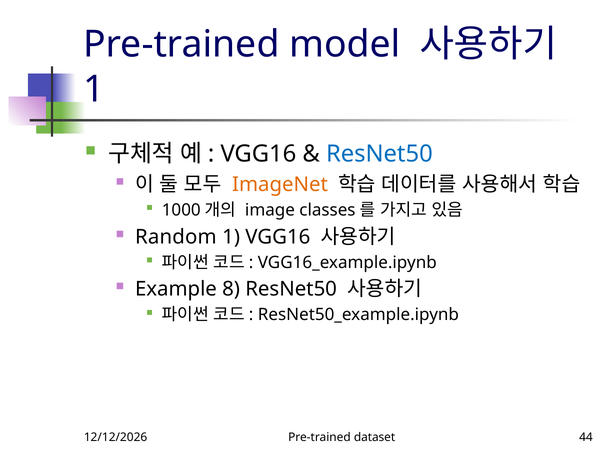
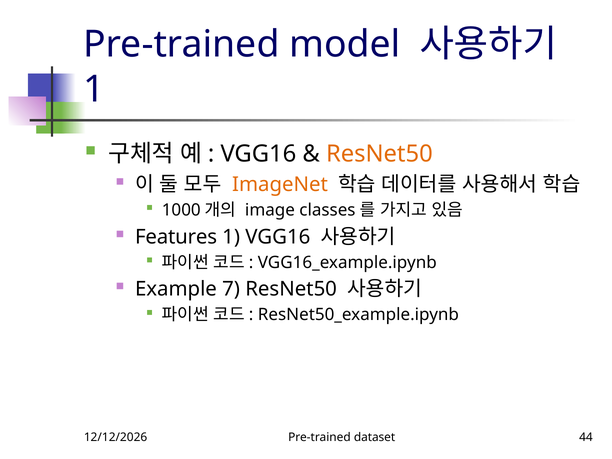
ResNet50 at (379, 154) colour: blue -> orange
Random: Random -> Features
8: 8 -> 7
